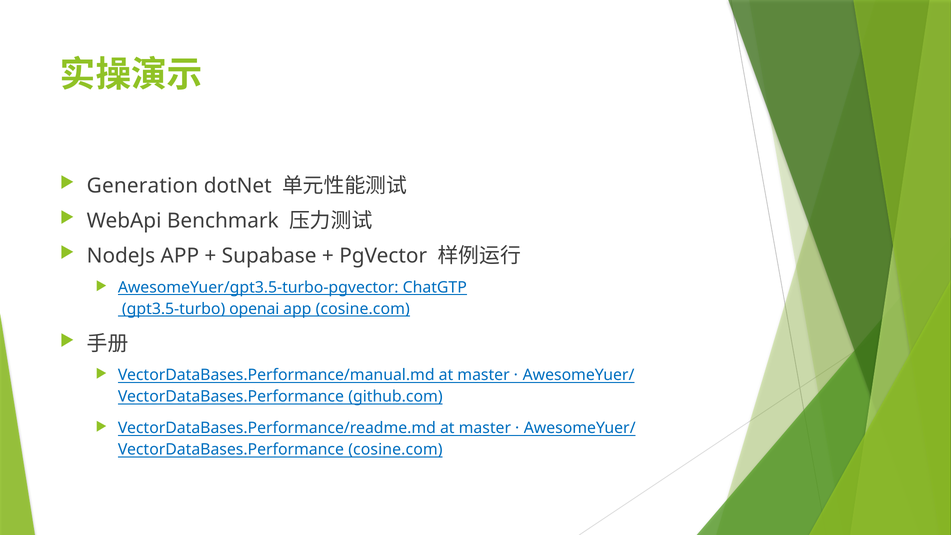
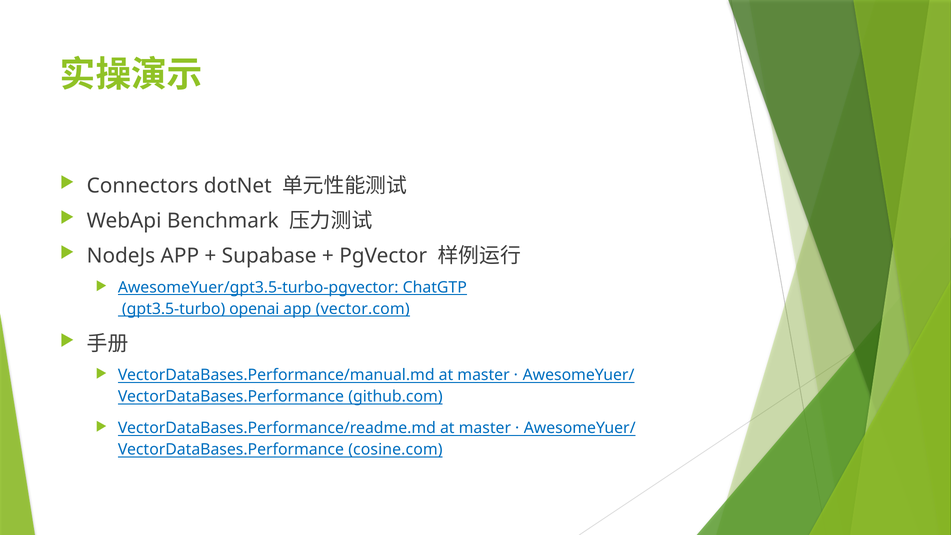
Generation: Generation -> Connectors
app cosine.com: cosine.com -> vector.com
